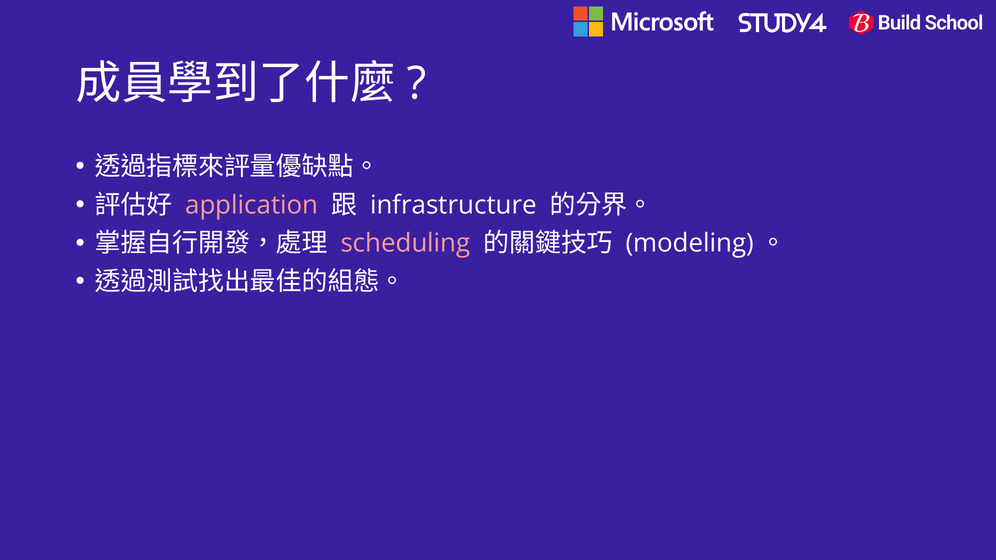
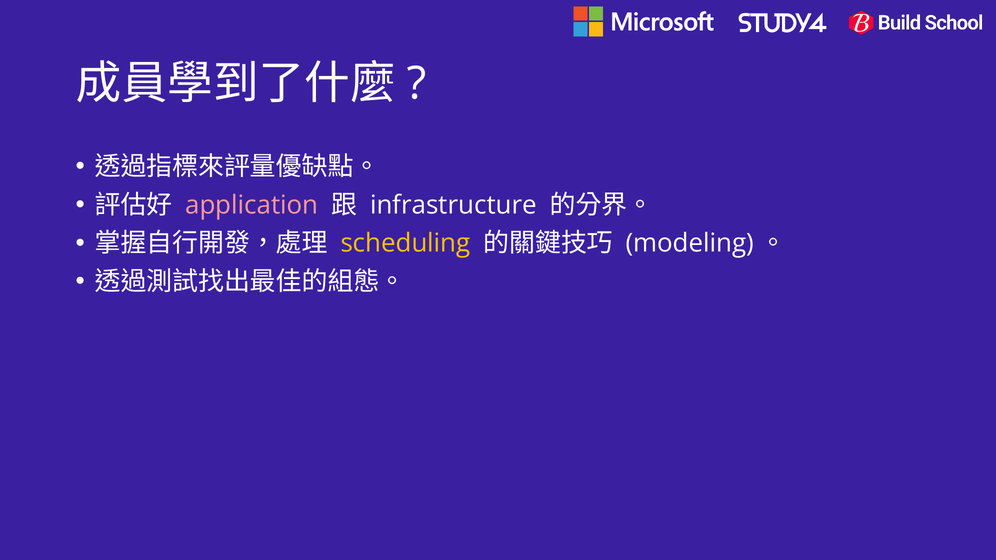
scheduling colour: pink -> yellow
